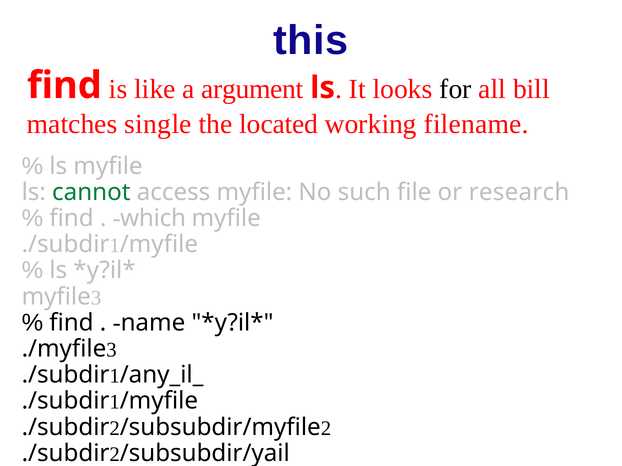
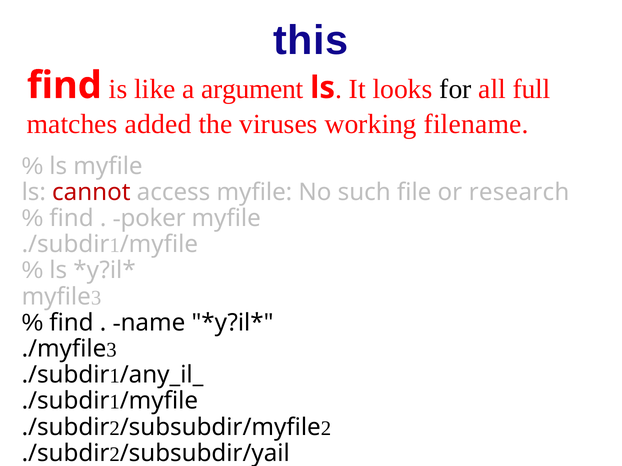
bill: bill -> full
single: single -> added
located: located -> viruses
cannot colour: green -> red
which: which -> poker
